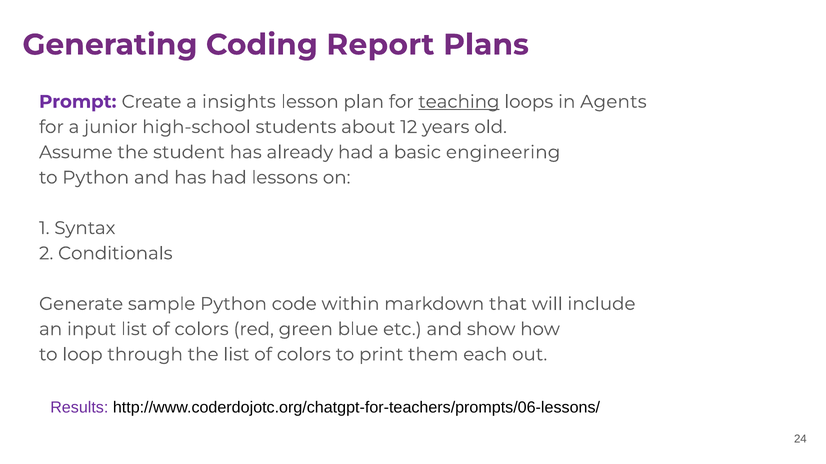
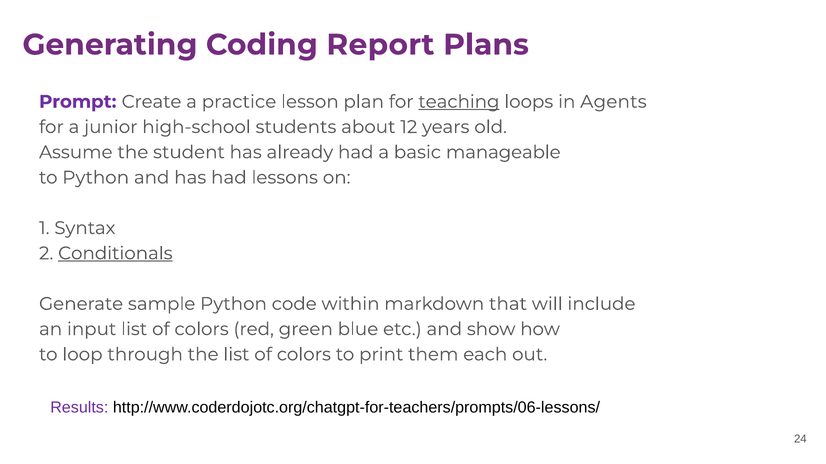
insights: insights -> practice
engineering: engineering -> manageable
Conditionals underline: none -> present
